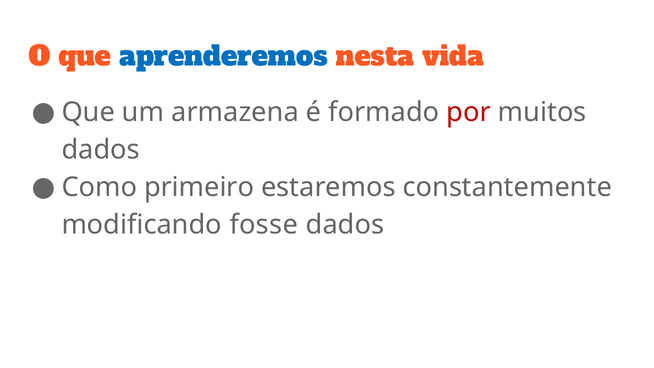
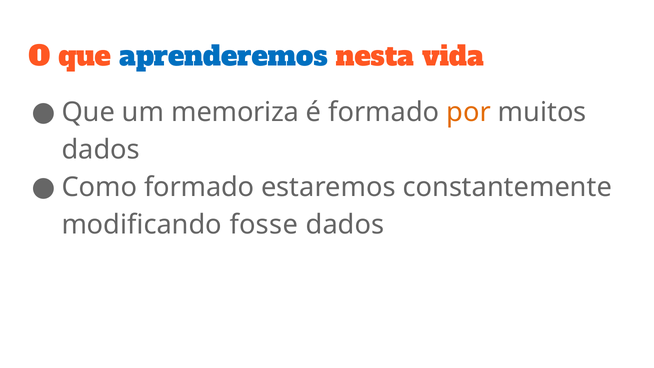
armazena: armazena -> memoriza
por colour: red -> orange
Como primeiro: primeiro -> formado
